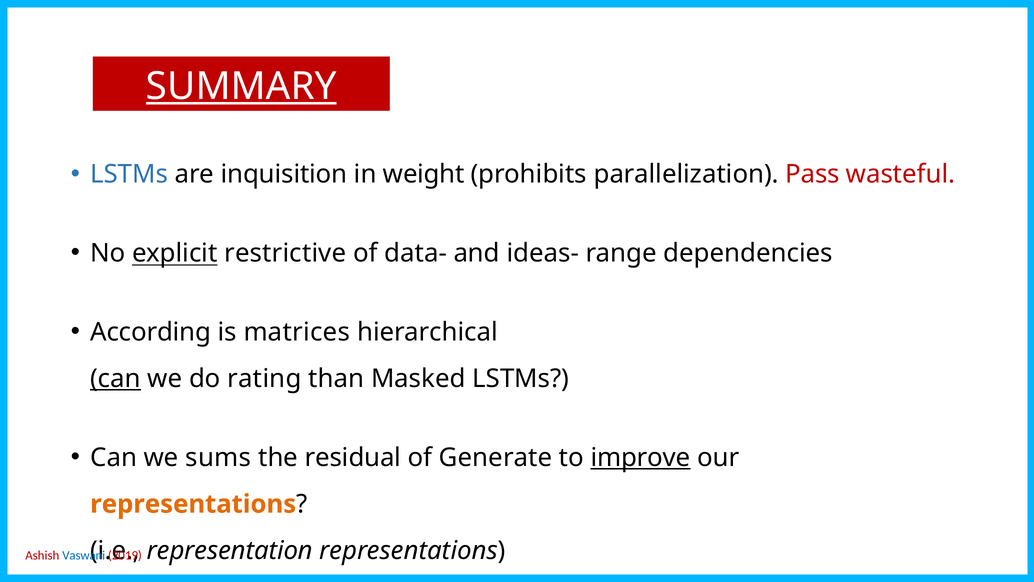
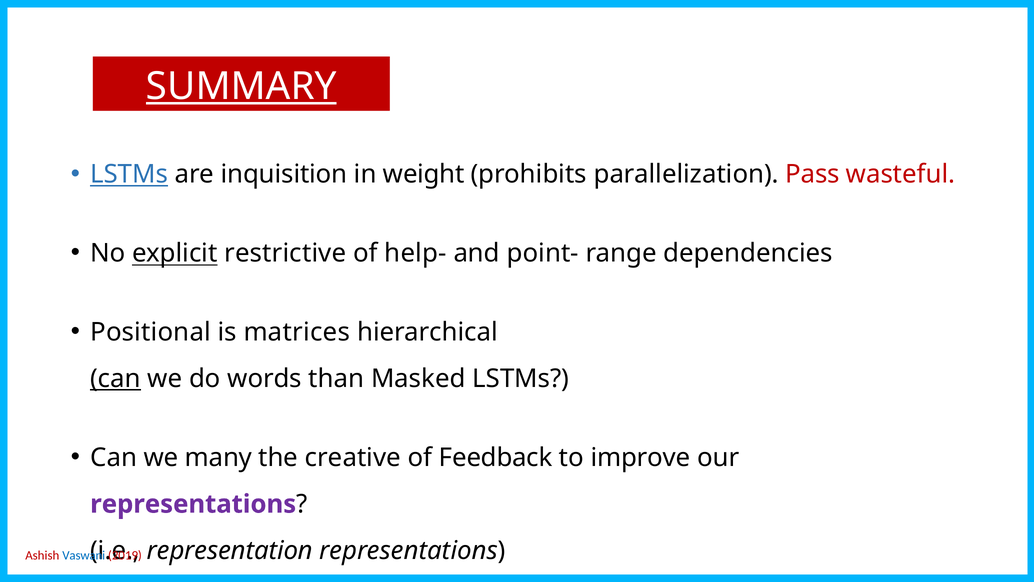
LSTMs at (129, 174) underline: none -> present
data-: data- -> help-
ideas-: ideas- -> point-
According: According -> Positional
rating: rating -> words
sums: sums -> many
residual: residual -> creative
Generate: Generate -> Feedback
improve underline: present -> none
representations at (193, 504) colour: orange -> purple
